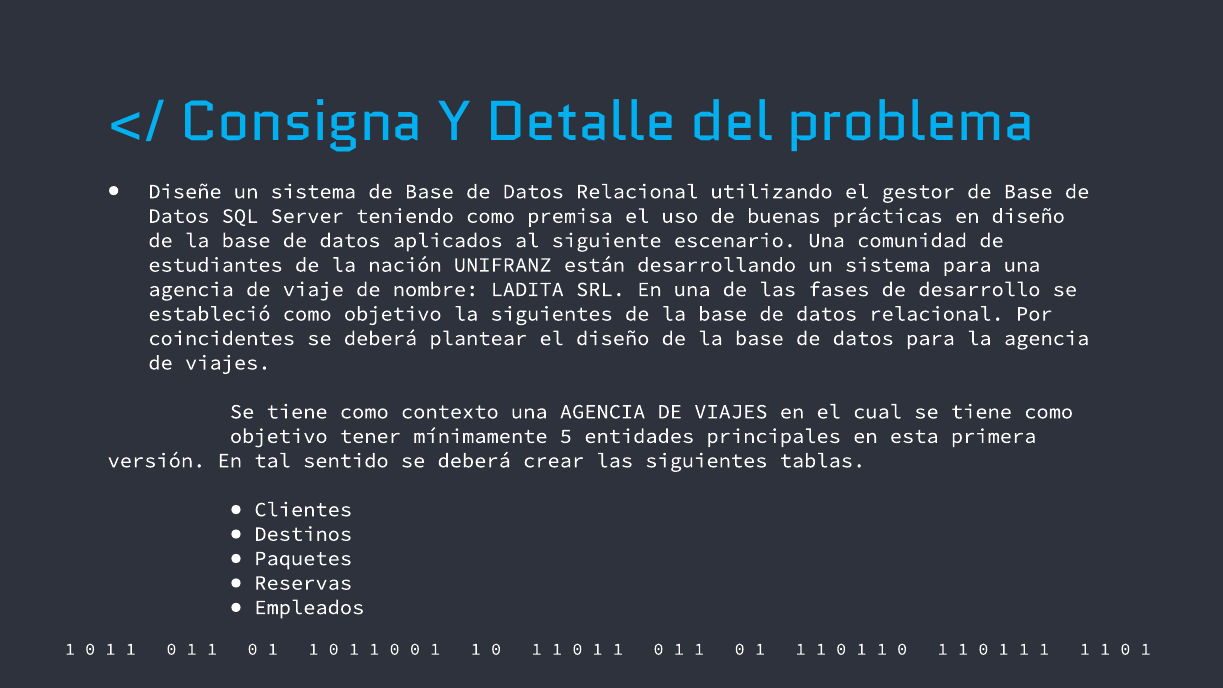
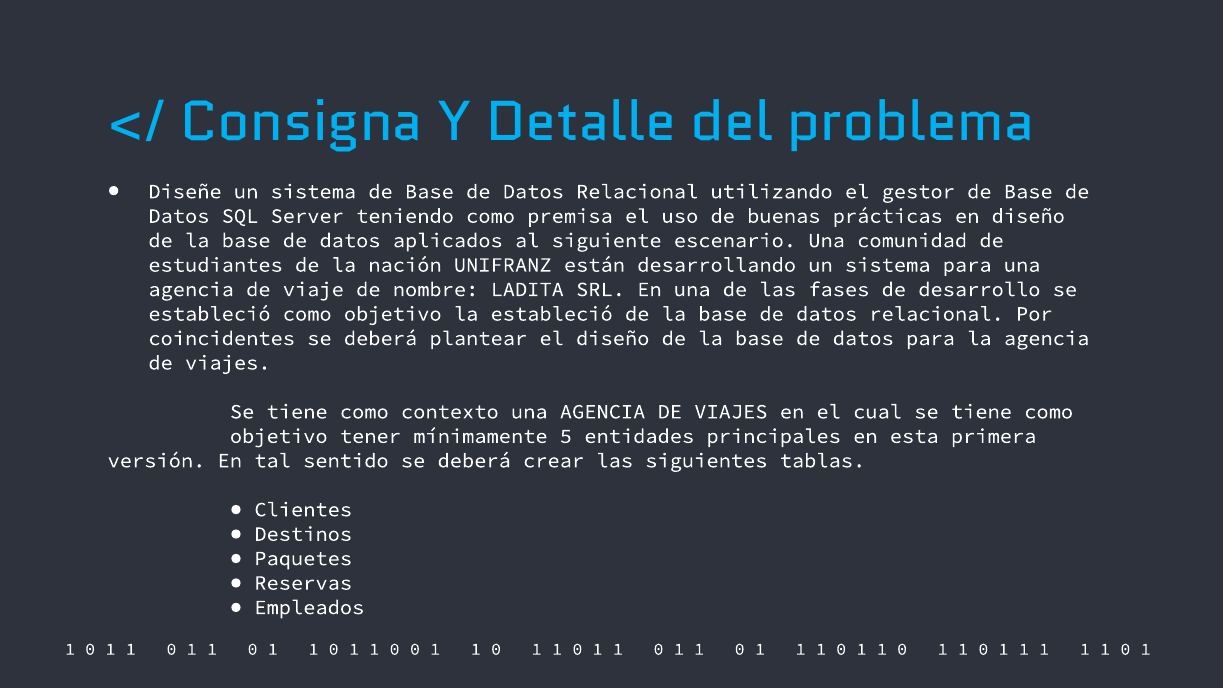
la siguientes: siguientes -> estableció
